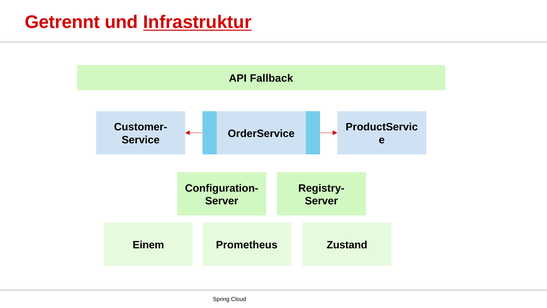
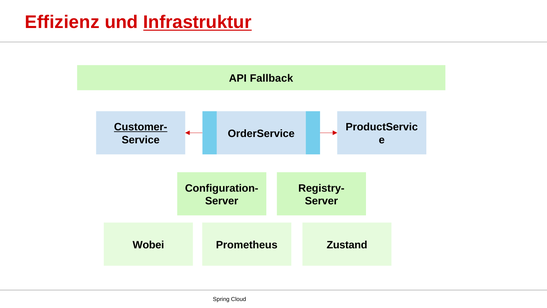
Getrennt: Getrennt -> Effizienz
Customer- underline: none -> present
Einem: Einem -> Wobei
